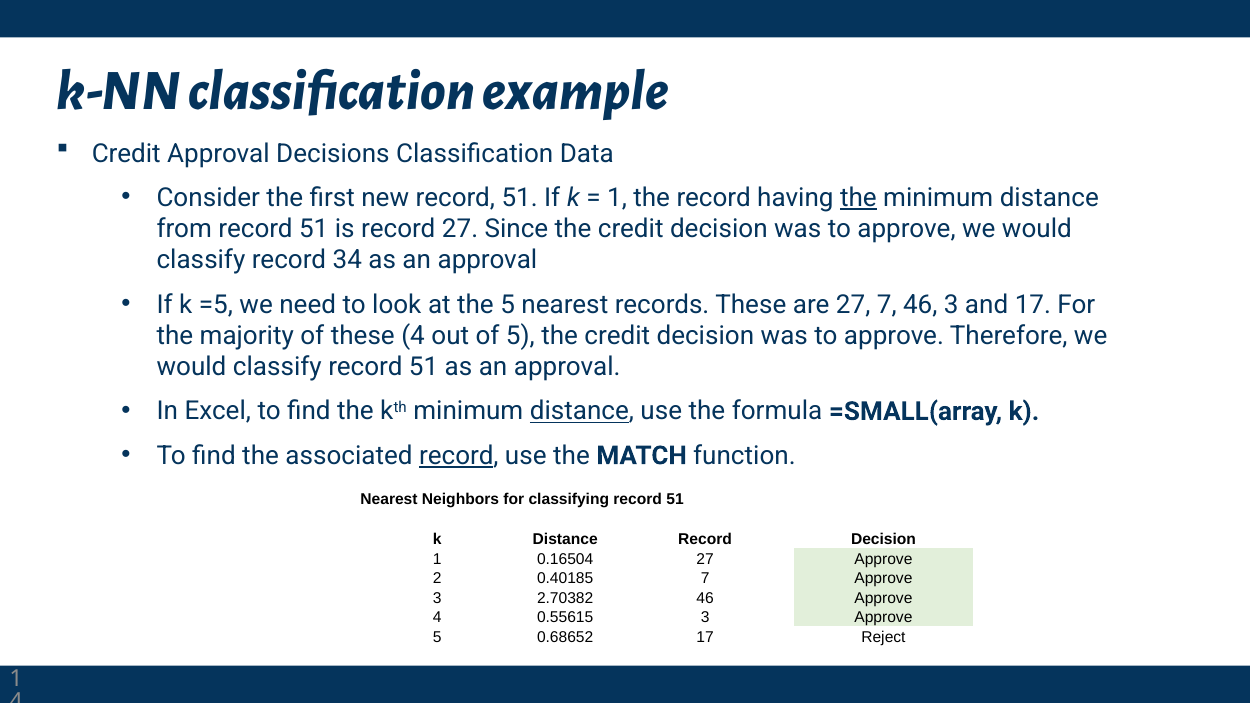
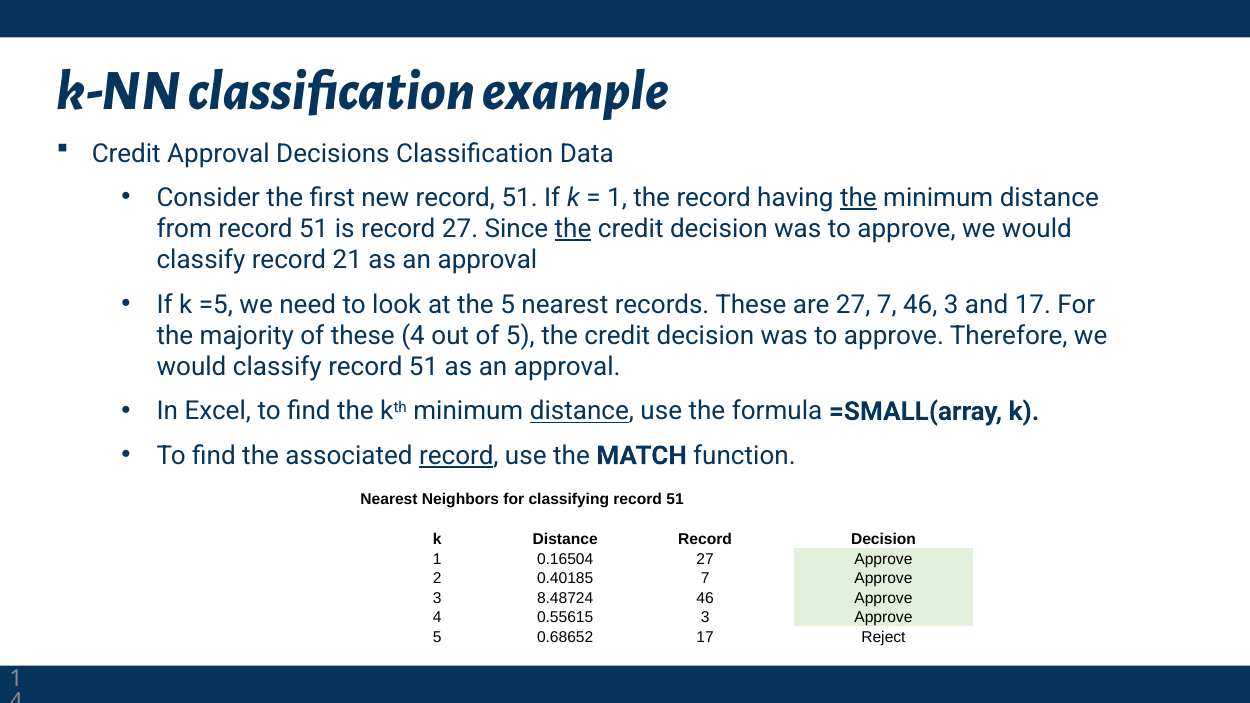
the at (573, 229) underline: none -> present
34: 34 -> 21
2.70382: 2.70382 -> 8.48724
